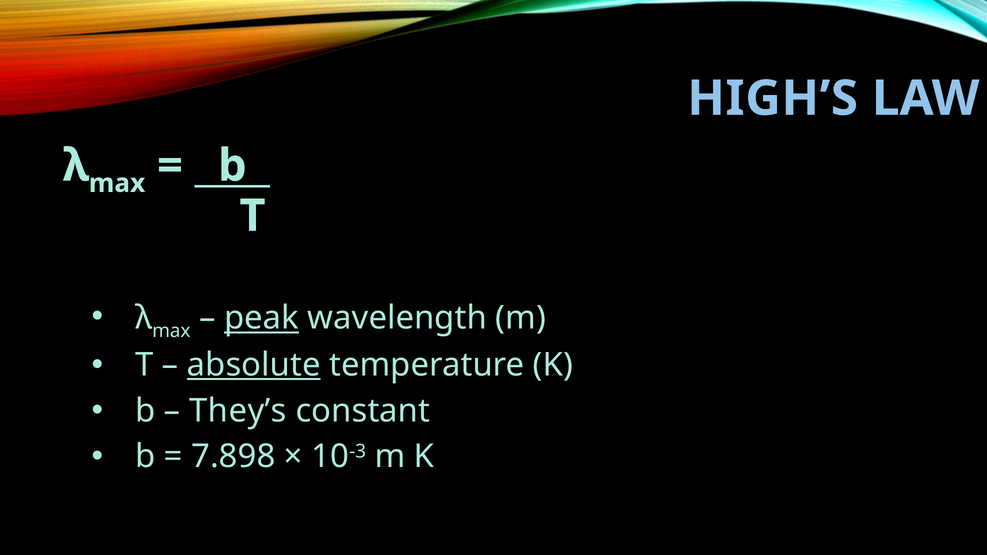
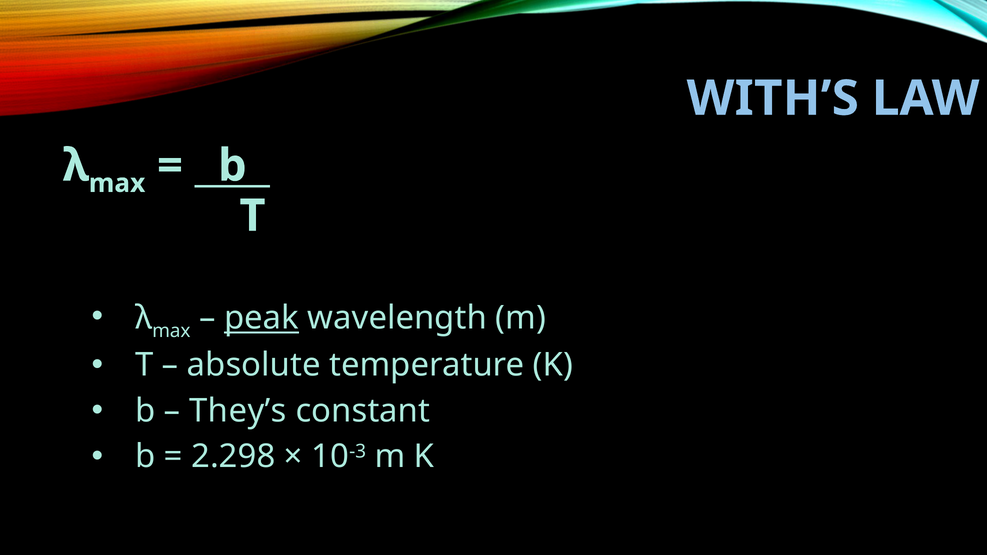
HIGH’S: HIGH’S -> WITH’S
absolute underline: present -> none
7.898: 7.898 -> 2.298
